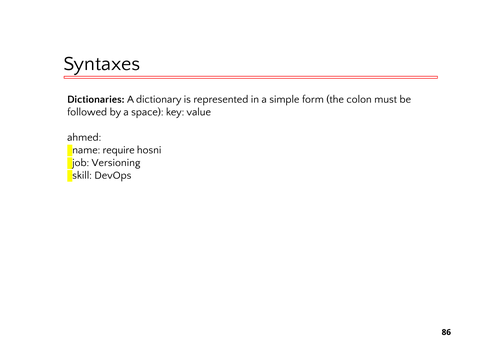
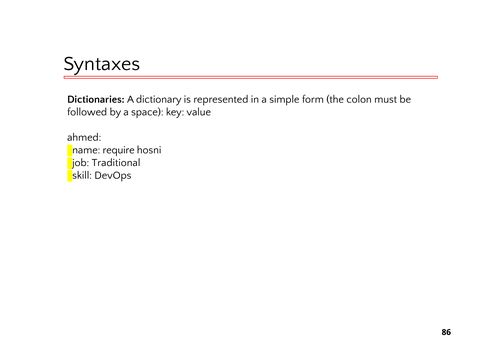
Versioning: Versioning -> Traditional
